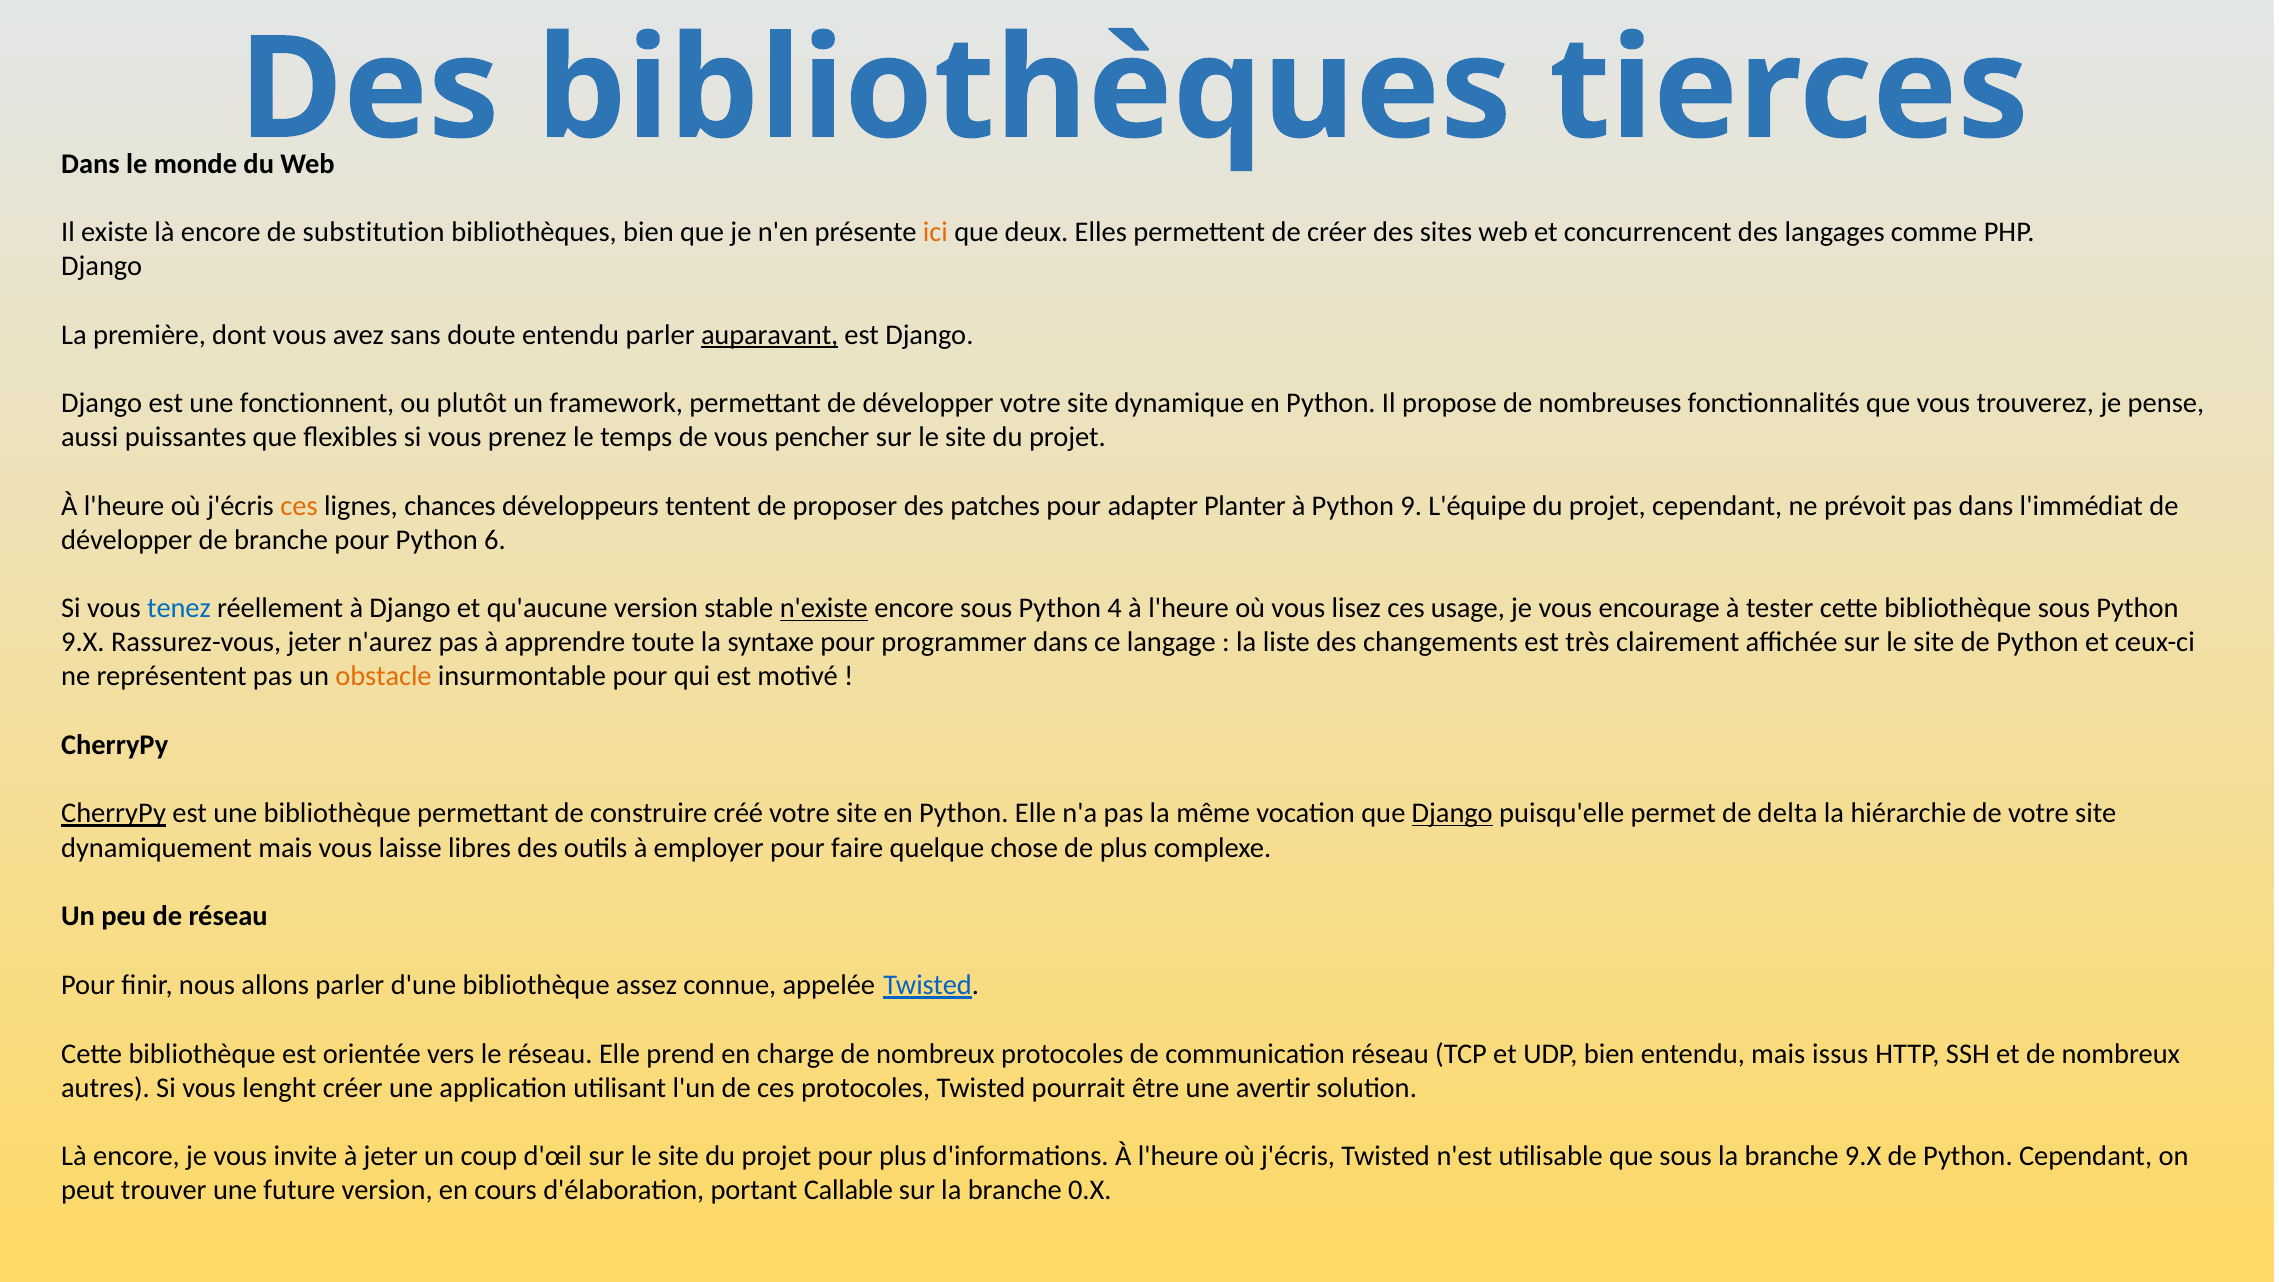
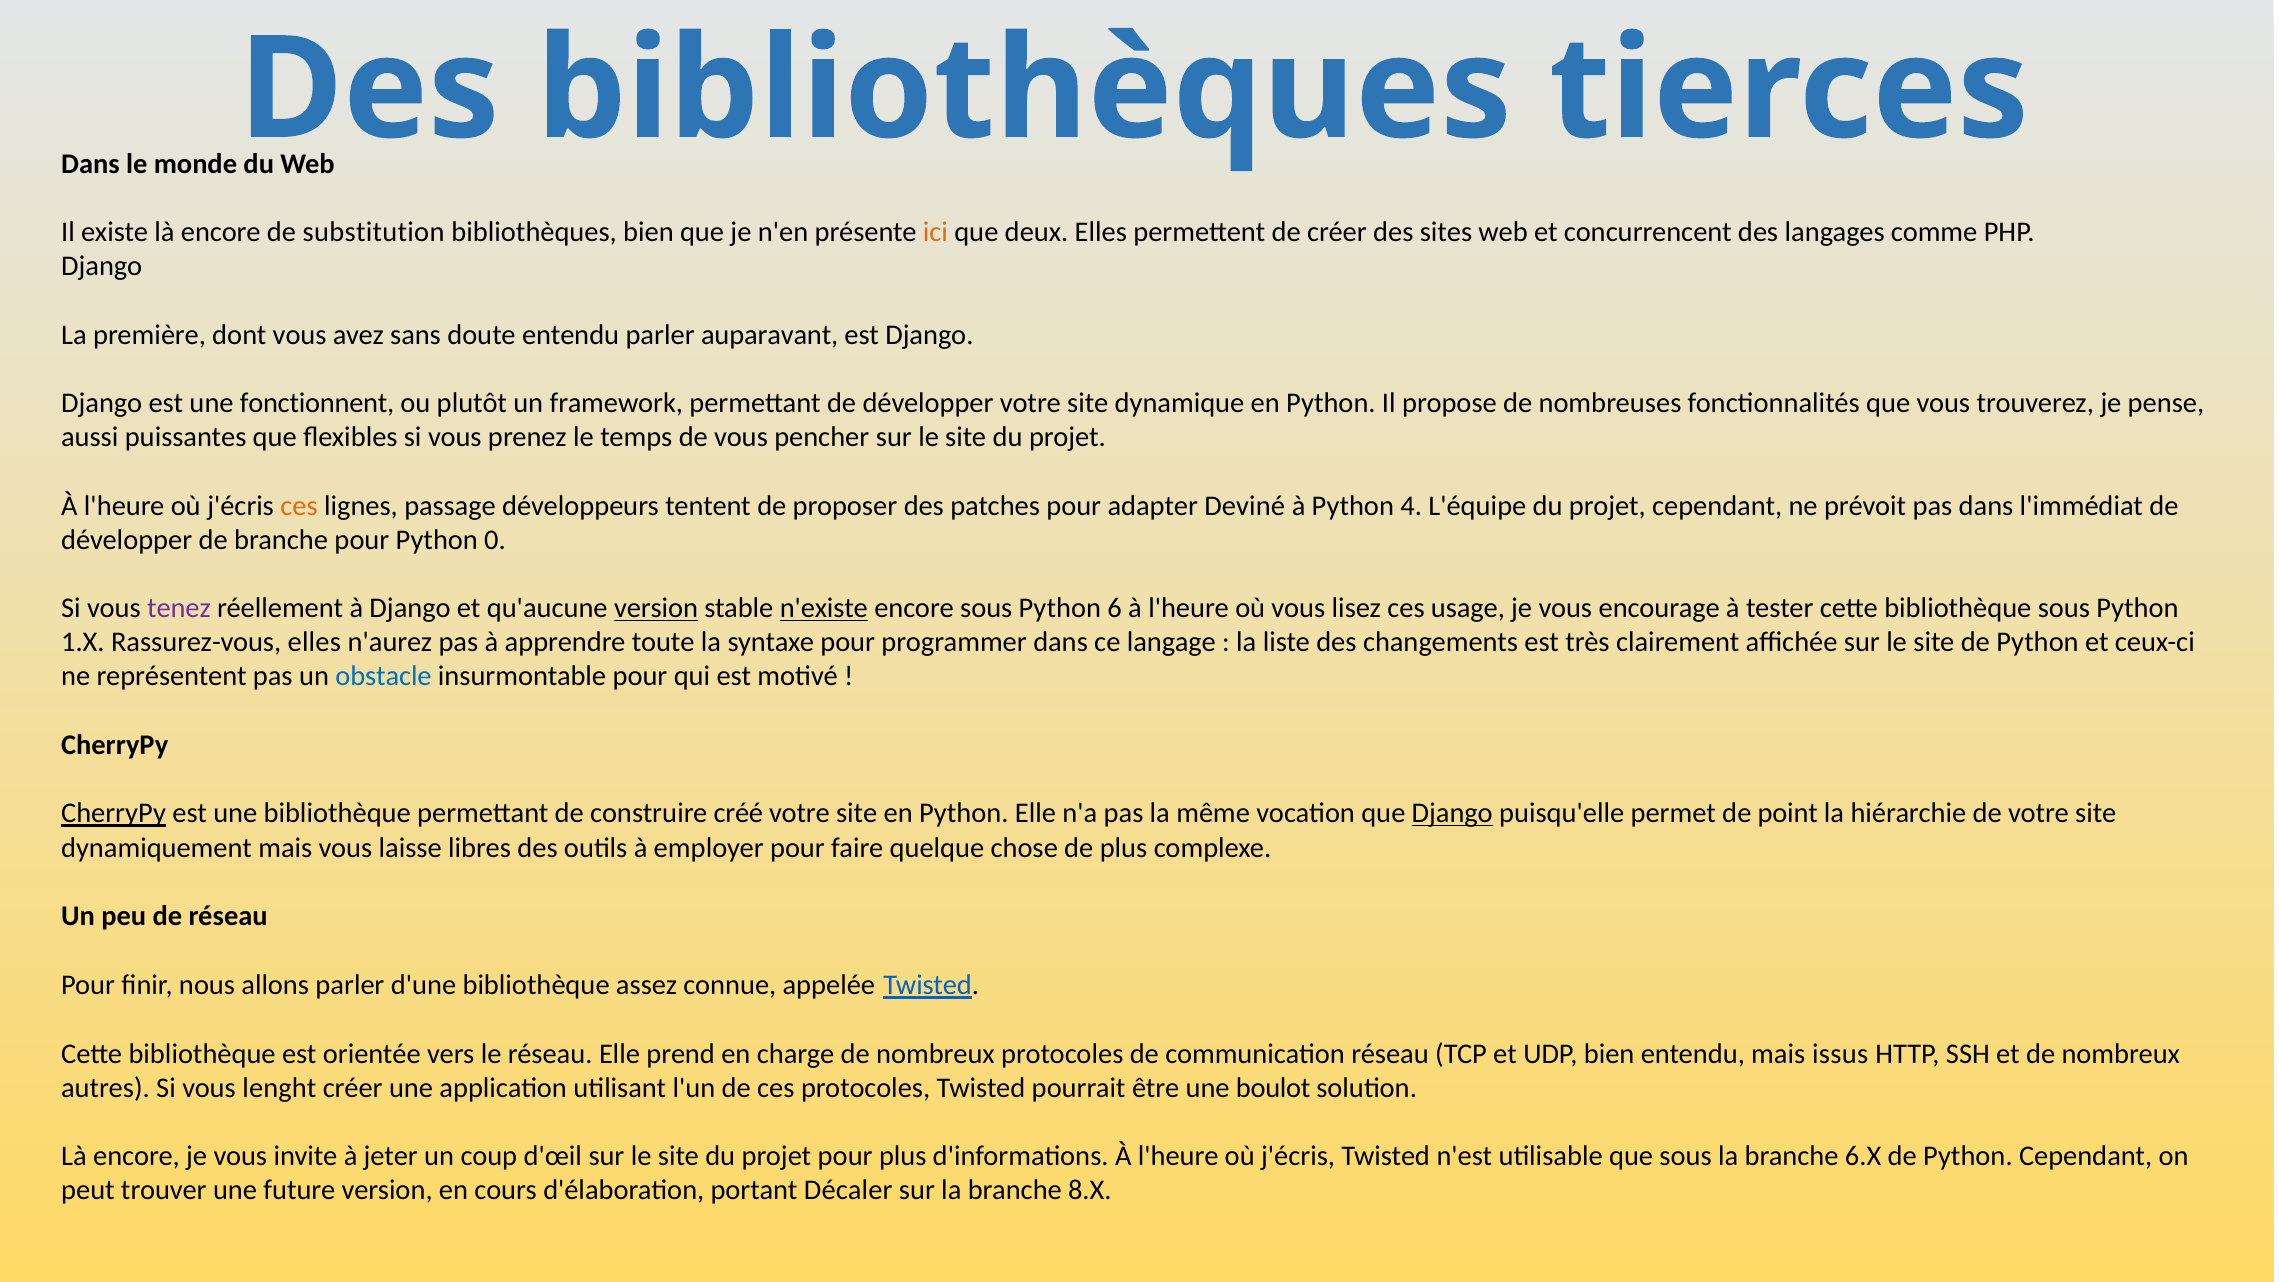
auparavant underline: present -> none
chances: chances -> passage
Planter: Planter -> Deviné
9: 9 -> 4
6: 6 -> 0
tenez colour: blue -> purple
version at (656, 608) underline: none -> present
4: 4 -> 6
9.X at (83, 642): 9.X -> 1.X
Rassurez-vous jeter: jeter -> elles
obstacle colour: orange -> blue
delta: delta -> point
avertir: avertir -> boulot
branche 9.X: 9.X -> 6.X
Callable: Callable -> Décaler
0.X: 0.X -> 8.X
